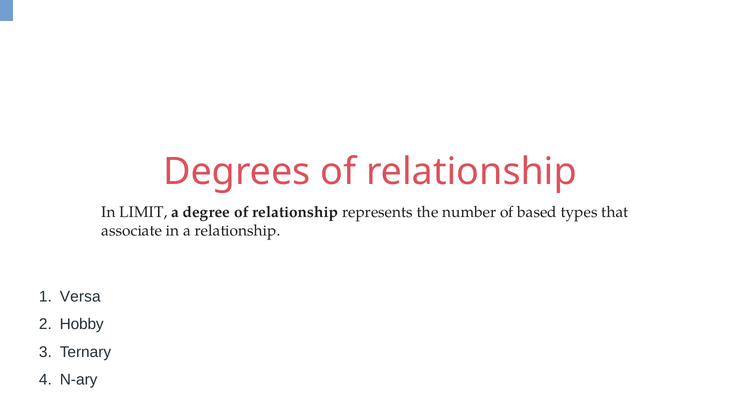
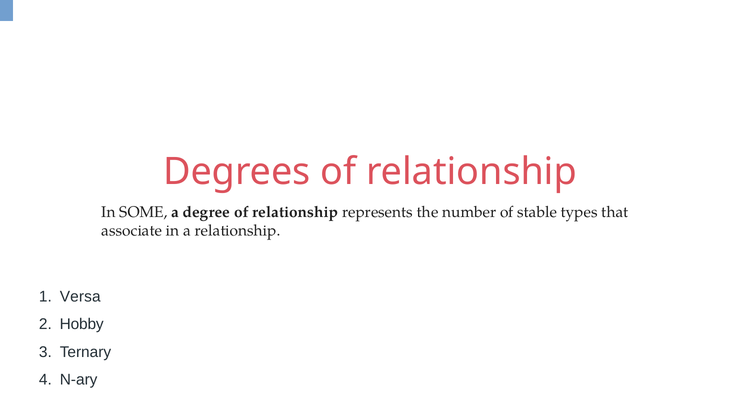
LIMIT: LIMIT -> SOME
based: based -> stable
